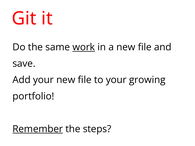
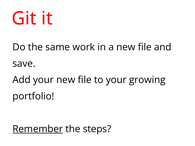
work underline: present -> none
